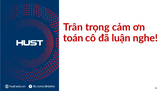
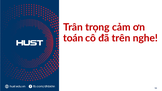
luận: luận -> trên
